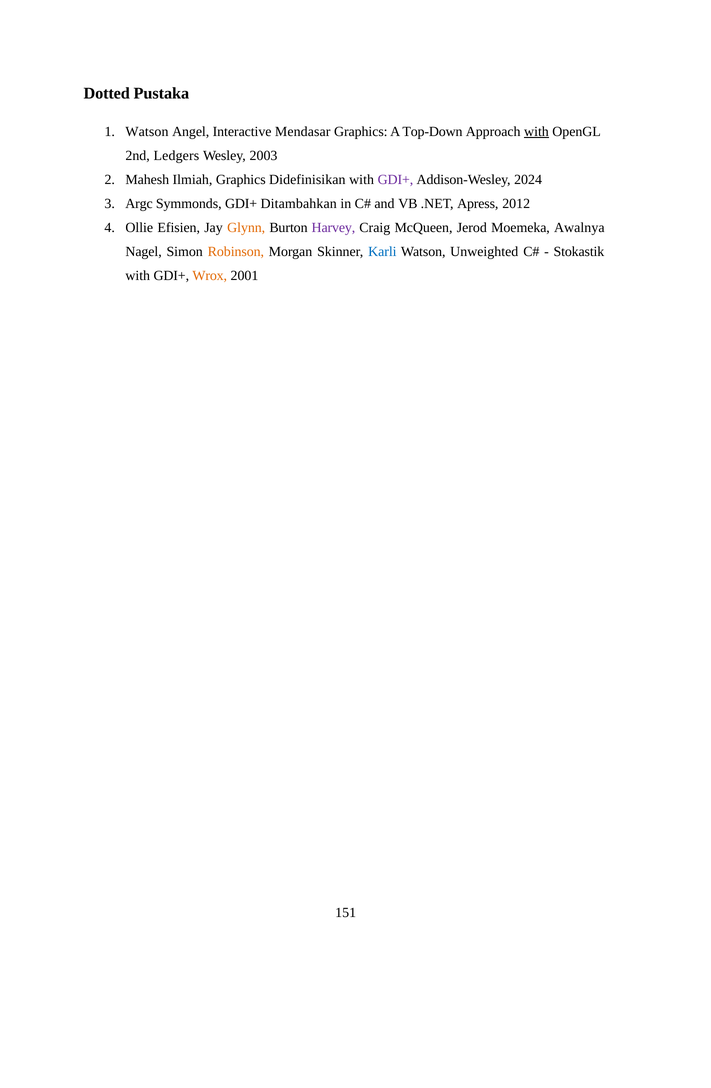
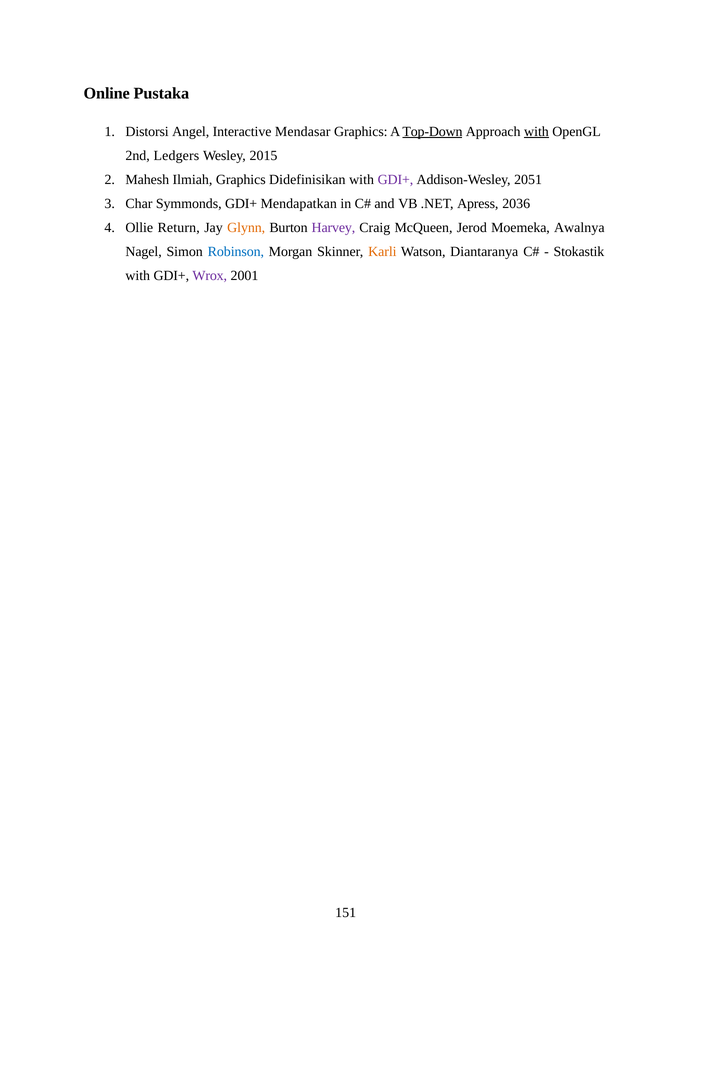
Dotted: Dotted -> Online
Watson at (147, 132): Watson -> Distorsi
Top-Down underline: none -> present
2003: 2003 -> 2015
2024: 2024 -> 2051
Argc: Argc -> Char
Ditambahkan: Ditambahkan -> Mendapatkan
2012: 2012 -> 2036
Efisien: Efisien -> Return
Robinson colour: orange -> blue
Karli colour: blue -> orange
Unweighted: Unweighted -> Diantaranya
Wrox colour: orange -> purple
